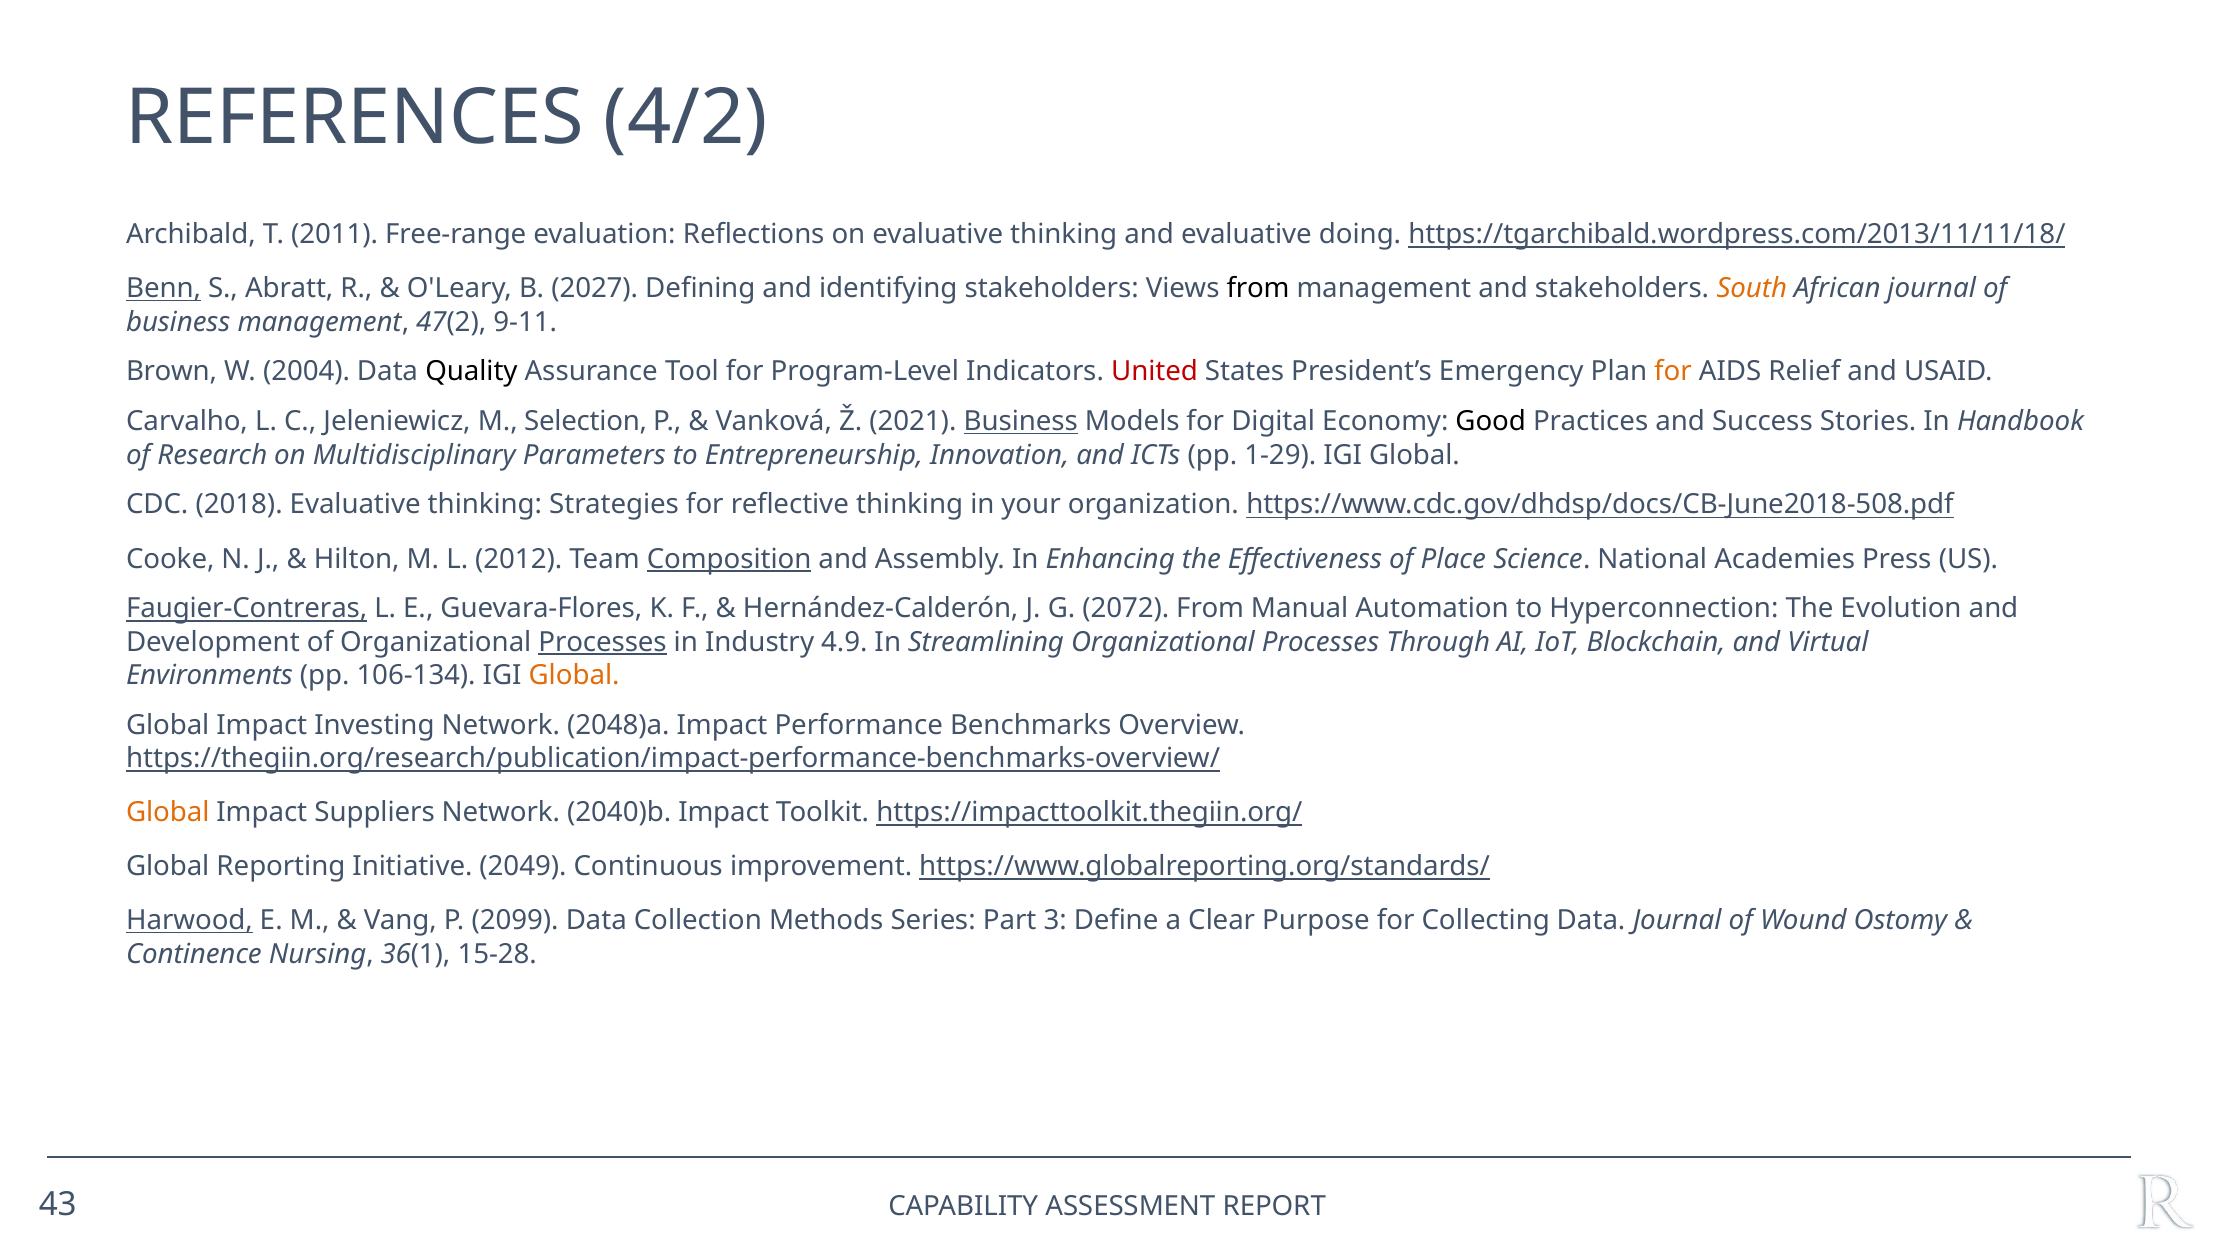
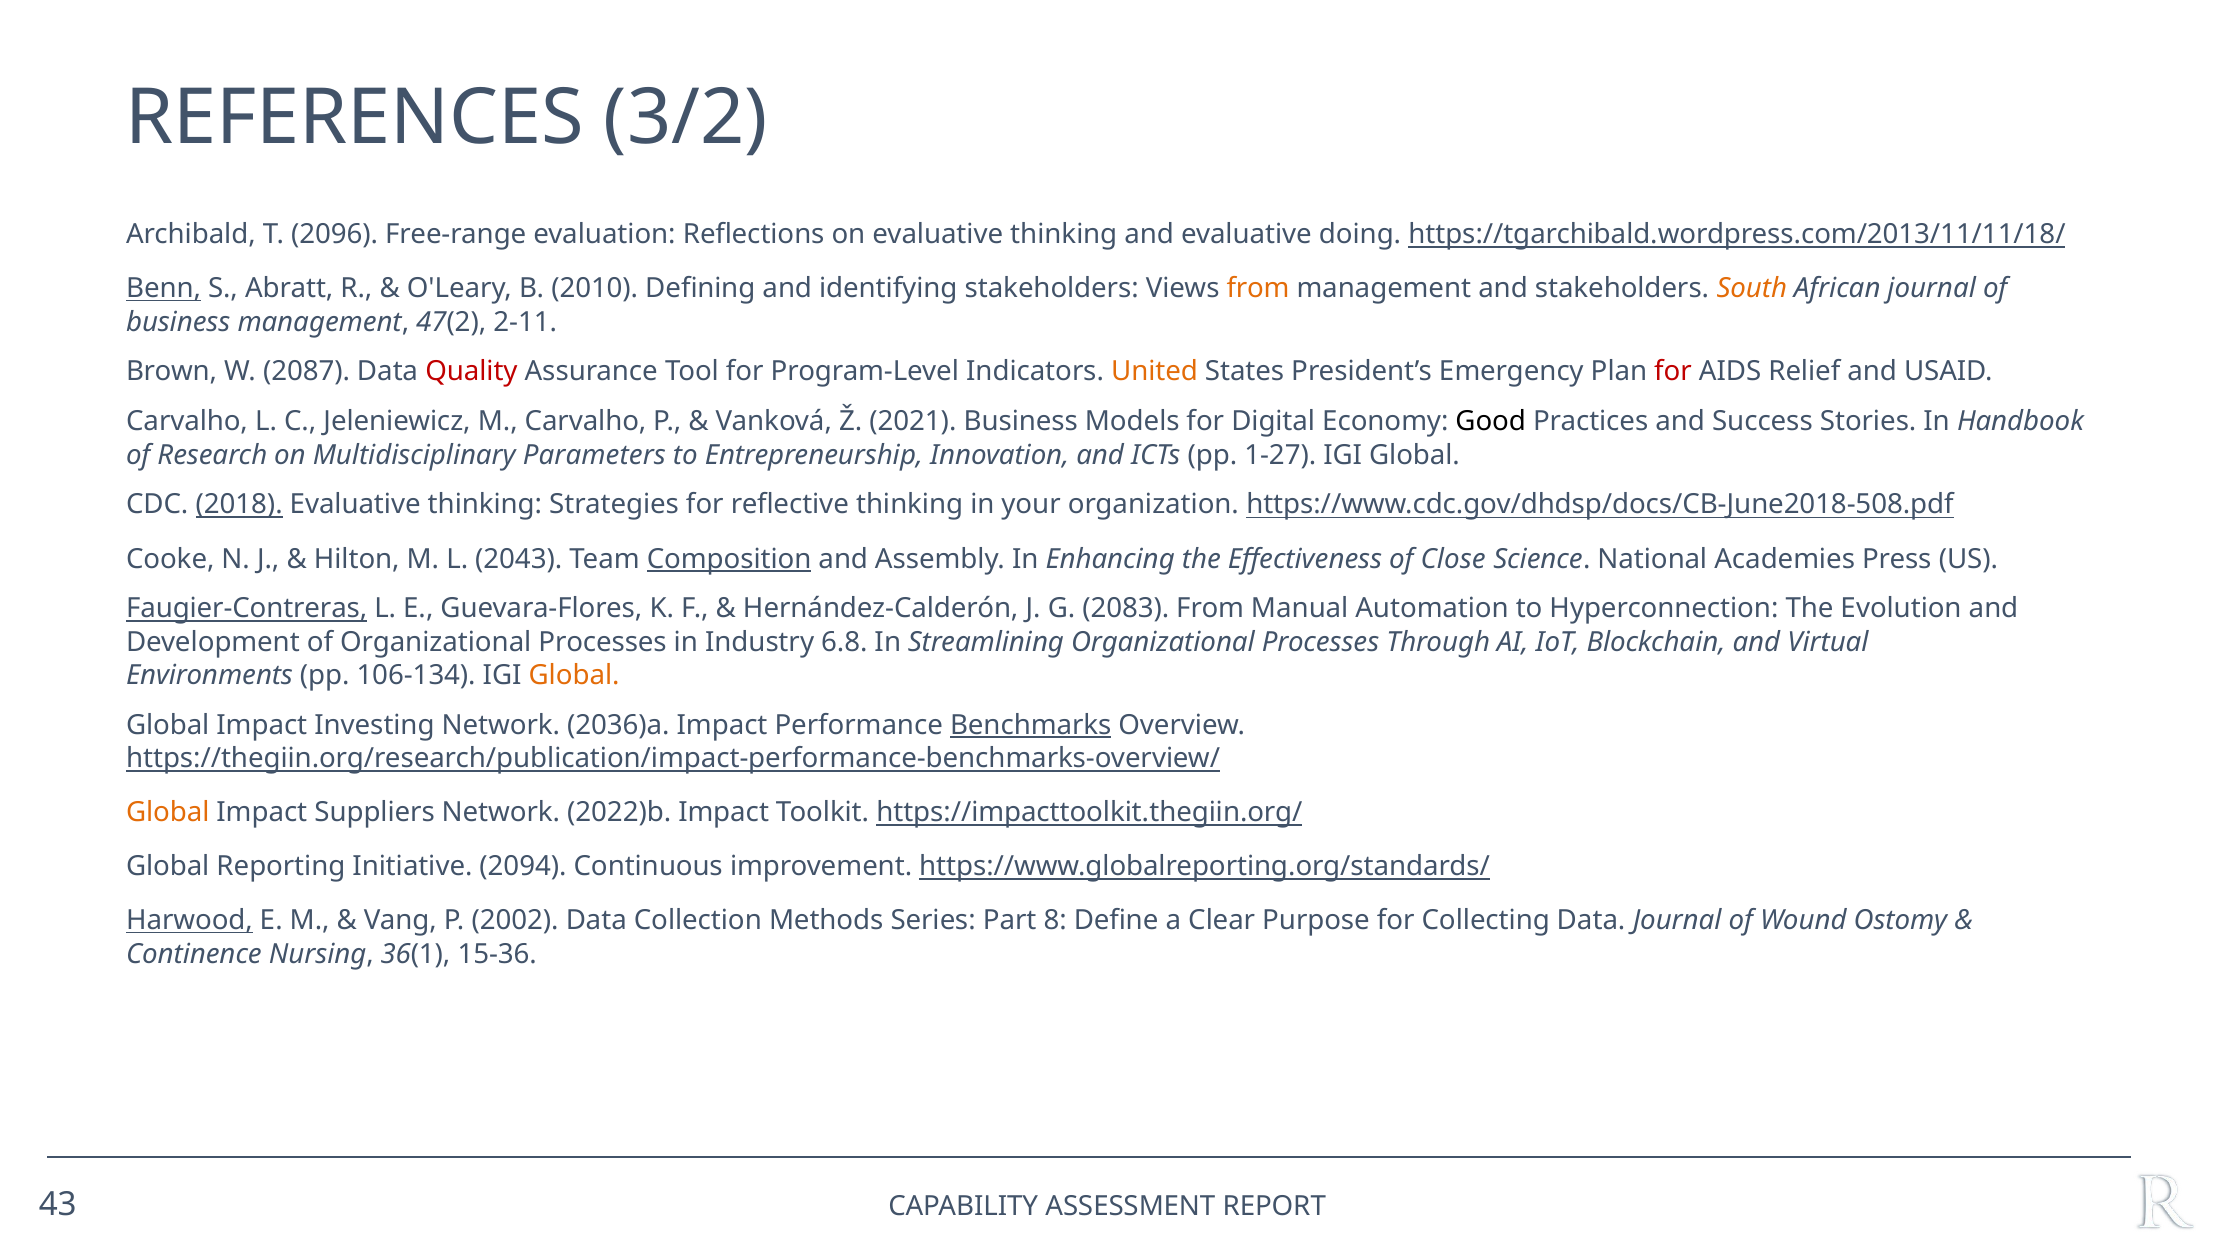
4/2: 4/2 -> 3/2
2011: 2011 -> 2096
2027: 2027 -> 2010
from at (1258, 289) colour: black -> orange
9-11: 9-11 -> 2-11
2004: 2004 -> 2087
Quality colour: black -> red
United colour: red -> orange
for at (1673, 372) colour: orange -> red
M Selection: Selection -> Carvalho
Business at (1021, 422) underline: present -> none
1-29: 1-29 -> 1-27
2018 underline: none -> present
2012: 2012 -> 2043
Place: Place -> Close
2072: 2072 -> 2083
Processes at (603, 642) underline: present -> none
4.9: 4.9 -> 6.8
2048)a: 2048)a -> 2036)a
Benchmarks underline: none -> present
2040)b: 2040)b -> 2022)b
2049: 2049 -> 2094
2099: 2099 -> 2002
3: 3 -> 8
15-28: 15-28 -> 15-36
